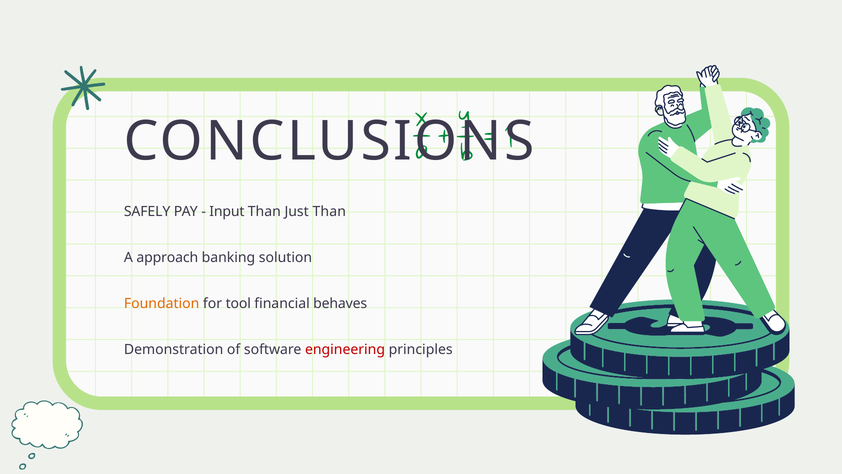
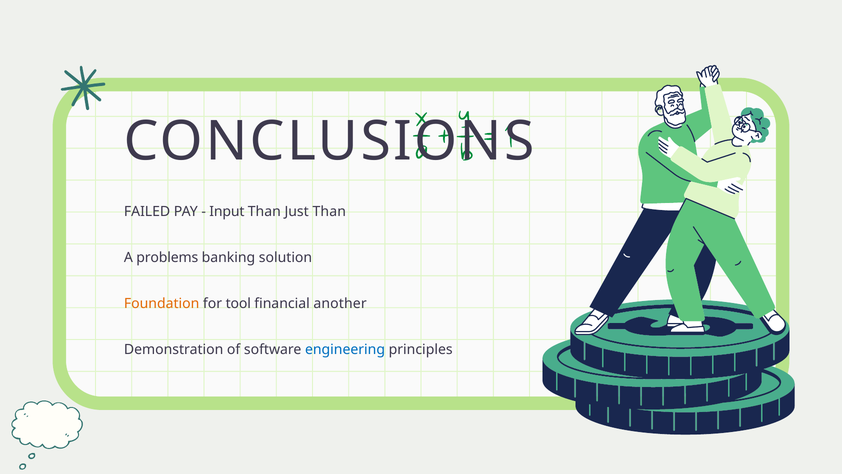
SAFELY: SAFELY -> FAILED
approach: approach -> problems
behaves: behaves -> another
engineering colour: red -> blue
